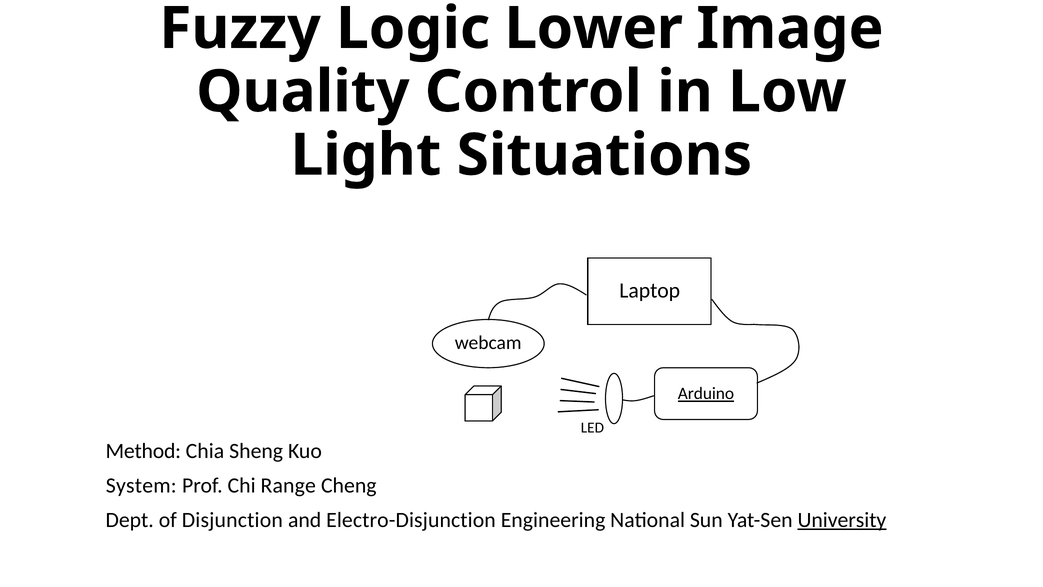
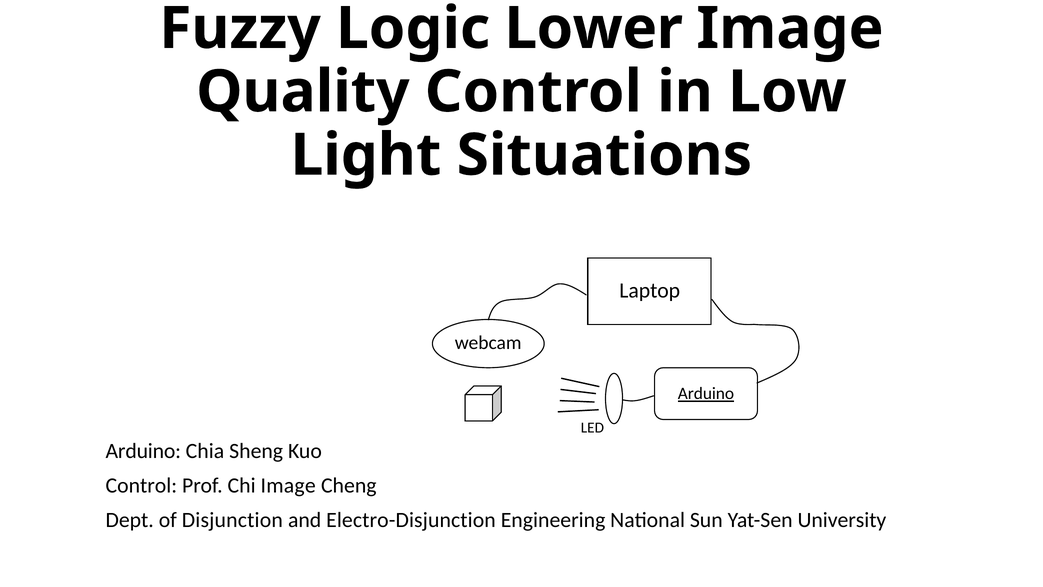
Method at (143, 451): Method -> Arduino
System at (141, 485): System -> Control
Chi Range: Range -> Image
University underline: present -> none
